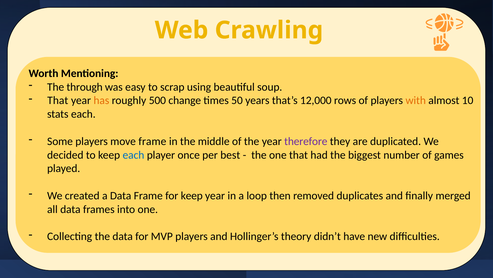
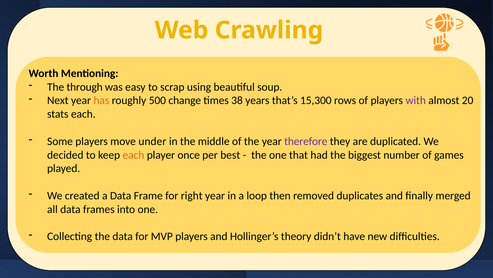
That at (58, 100): That -> Next
50: 50 -> 38
12,000: 12,000 -> 15,300
with colour: orange -> purple
10: 10 -> 20
move frame: frame -> under
each at (133, 155) colour: blue -> orange
for keep: keep -> right
